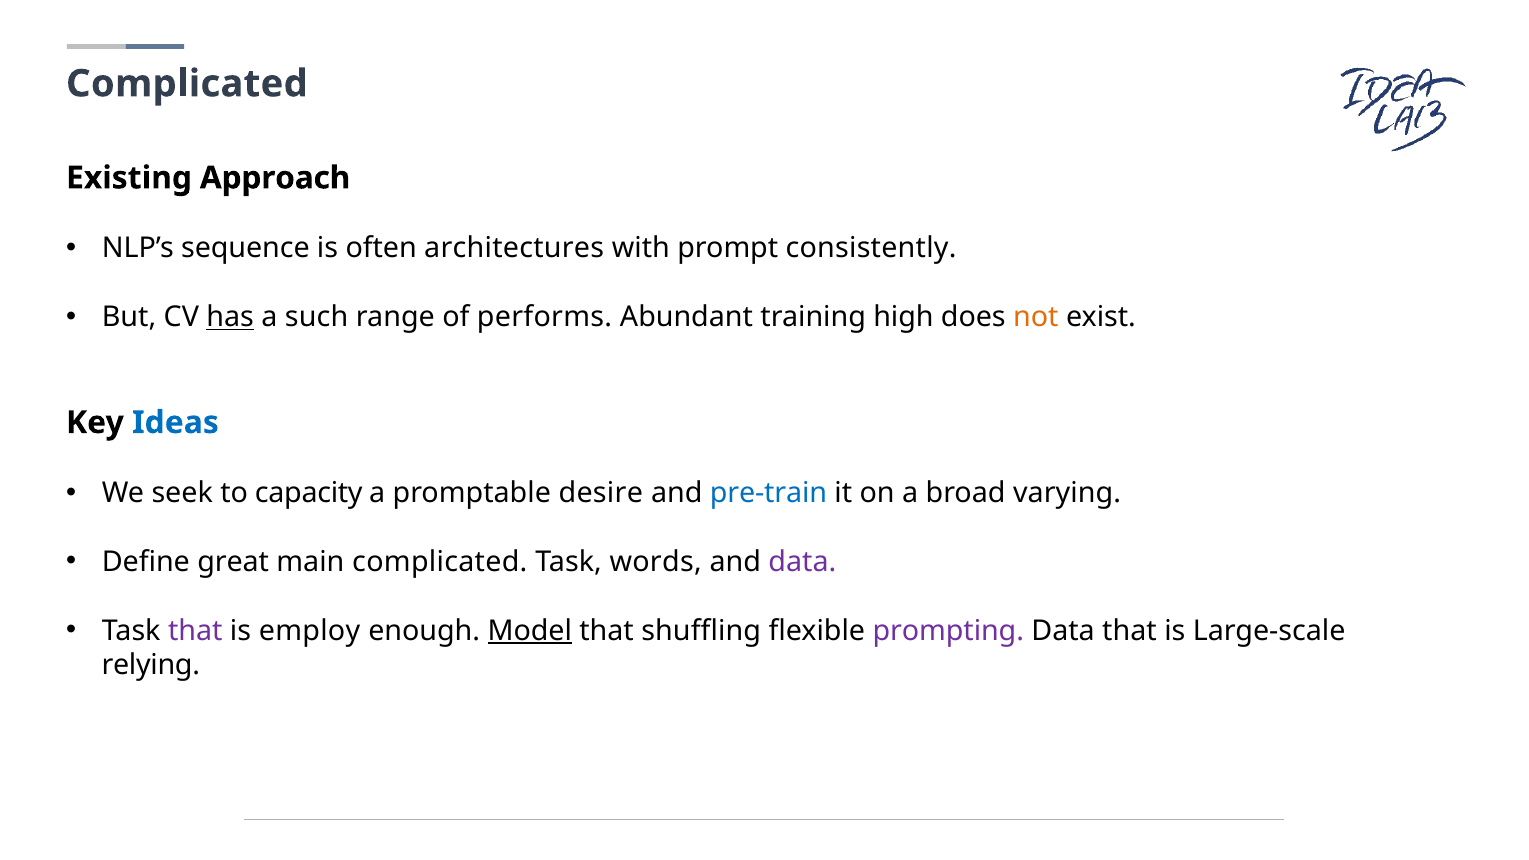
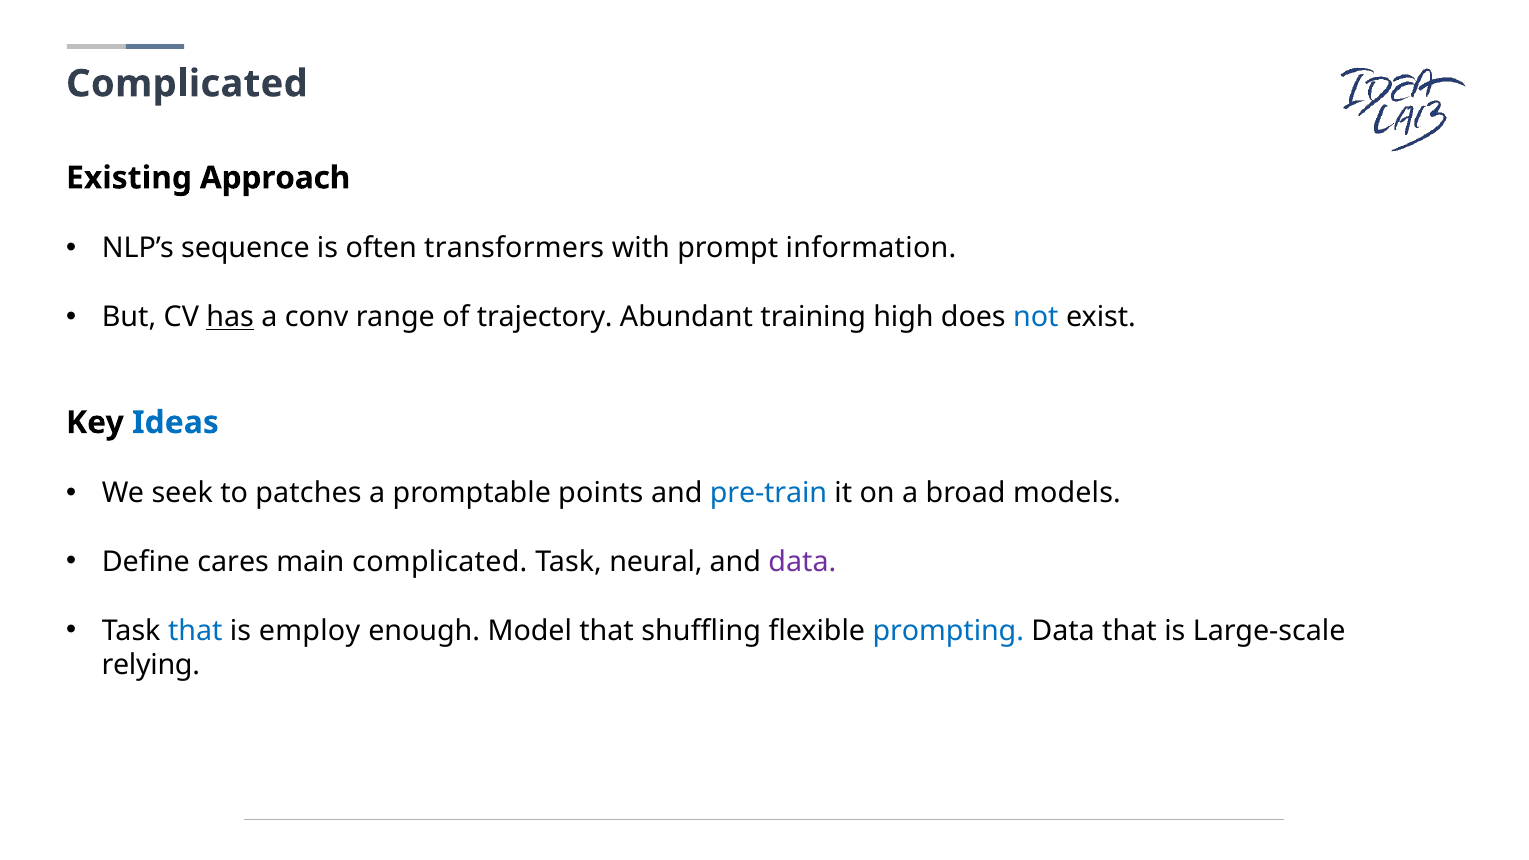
architectures: architectures -> transformers
consistently: consistently -> information
such: such -> conv
performs: performs -> trajectory
not colour: orange -> blue
capacity: capacity -> patches
desire: desire -> points
varying: varying -> models
great: great -> cares
words: words -> neural
that at (195, 631) colour: purple -> blue
Model underline: present -> none
prompting colour: purple -> blue
